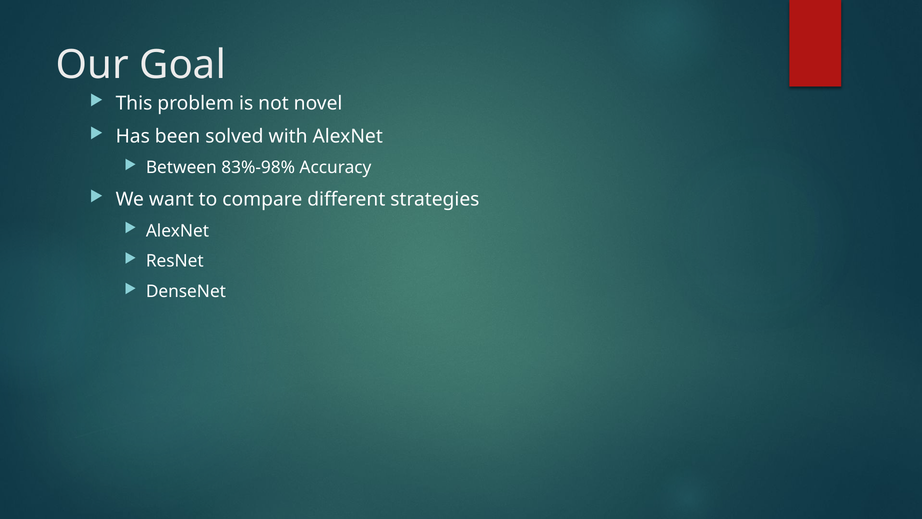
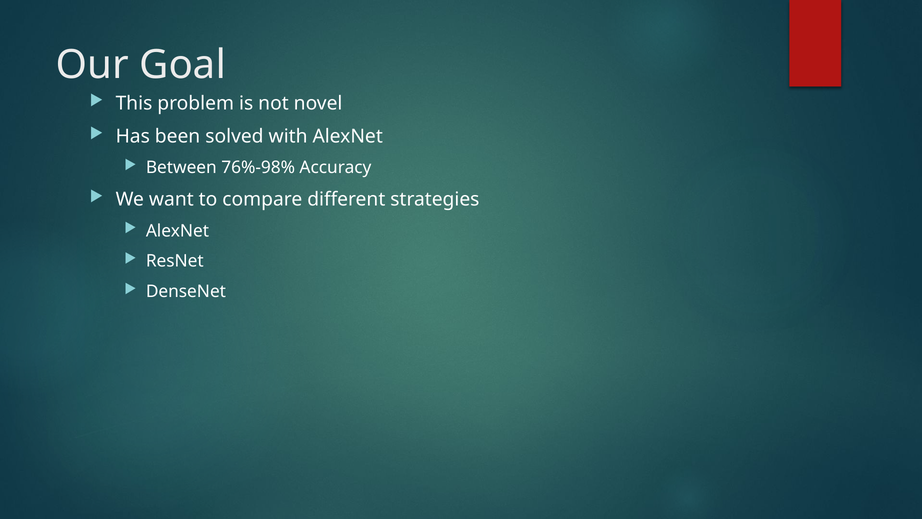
83%-98%: 83%-98% -> 76%-98%
